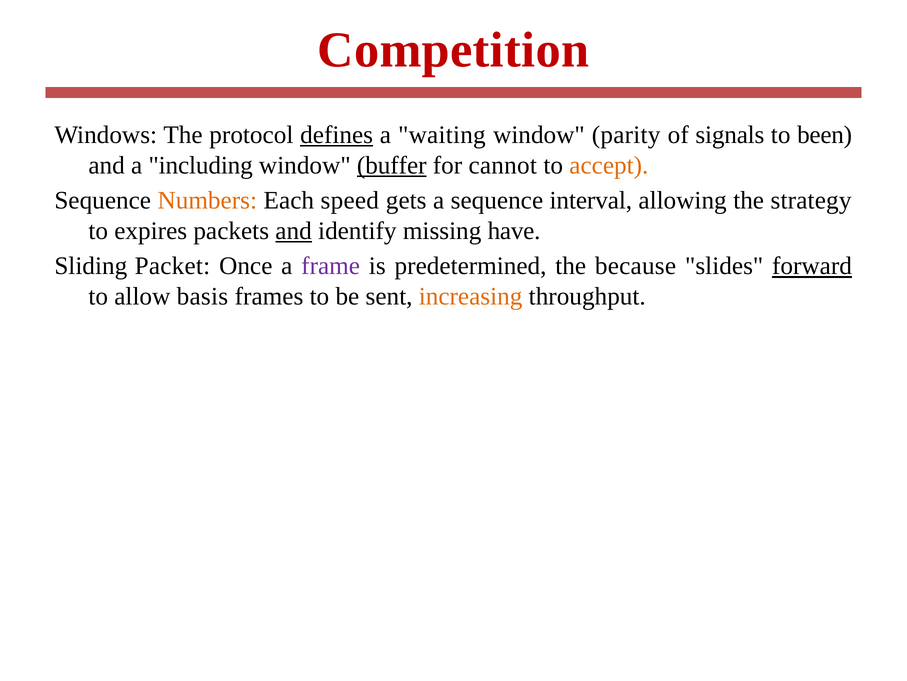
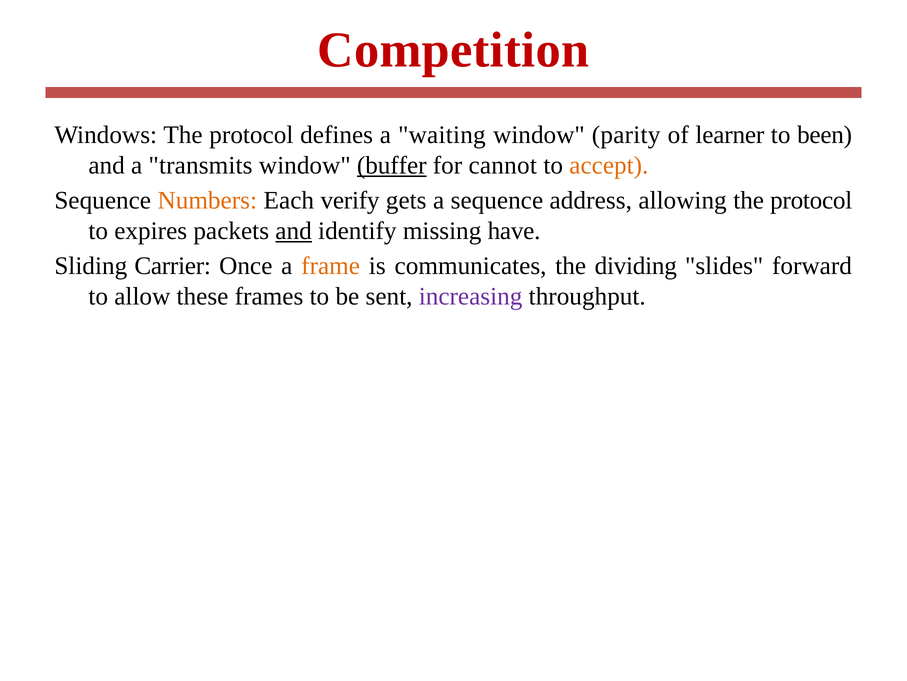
defines underline: present -> none
signals: signals -> learner
including: including -> transmits
speed: speed -> verify
interval: interval -> address
allowing the strategy: strategy -> protocol
Packet: Packet -> Carrier
frame colour: purple -> orange
predetermined: predetermined -> communicates
because: because -> dividing
forward underline: present -> none
basis: basis -> these
increasing colour: orange -> purple
